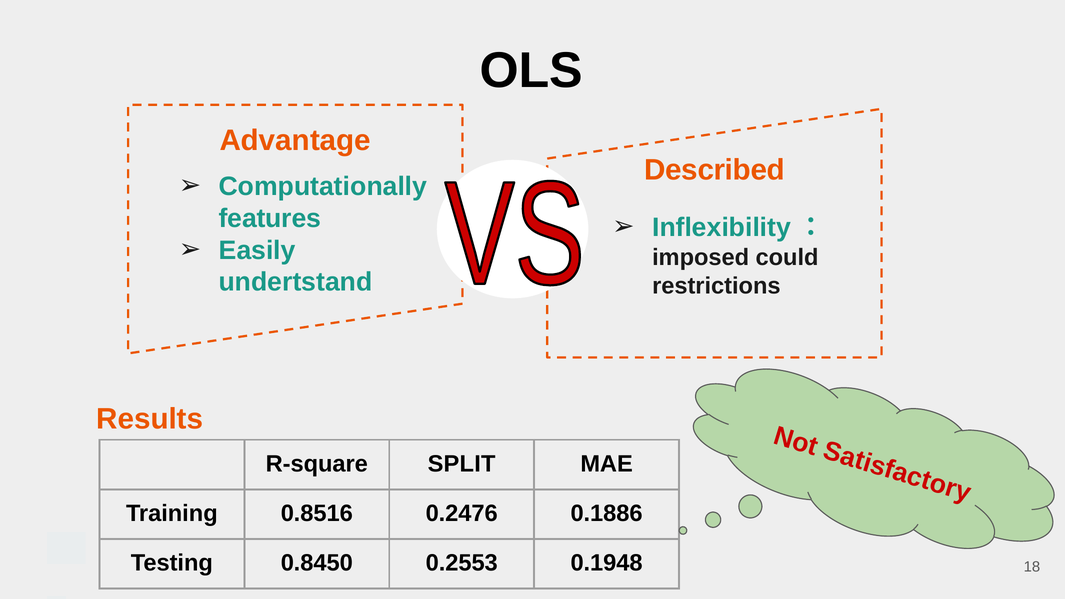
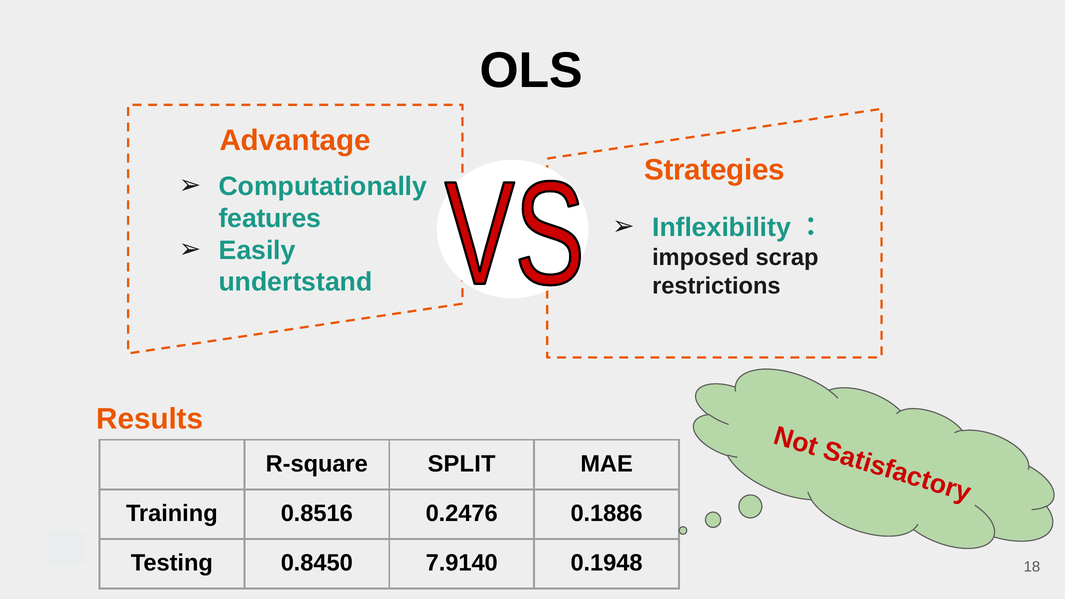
Described: Described -> Strategies
could: could -> scrap
0.2553: 0.2553 -> 7.9140
